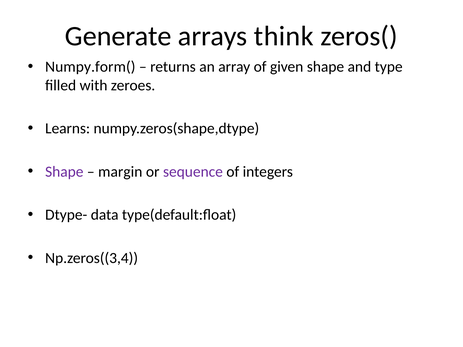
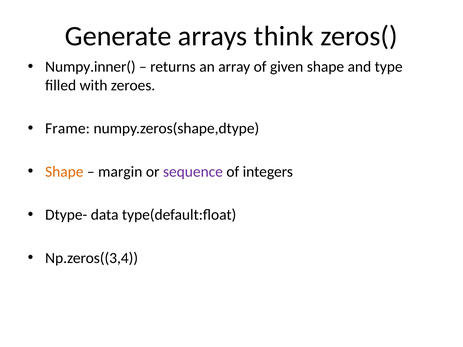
Numpy.form(: Numpy.form( -> Numpy.inner(
Learns: Learns -> Frame
Shape at (64, 172) colour: purple -> orange
